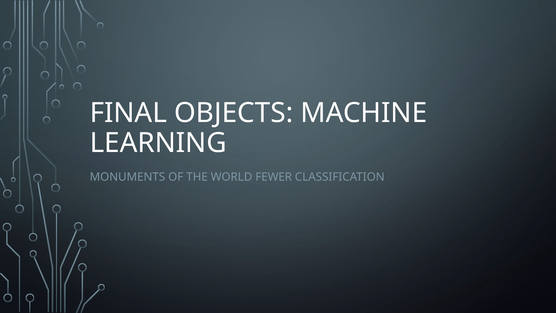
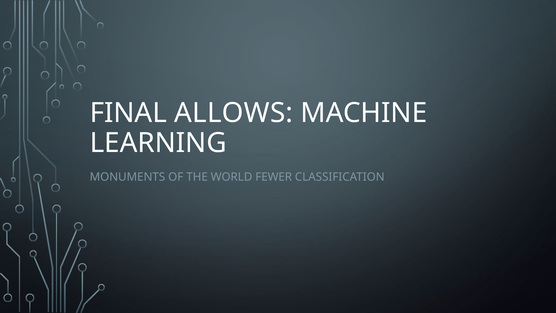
OBJECTS: OBJECTS -> ALLOWS
